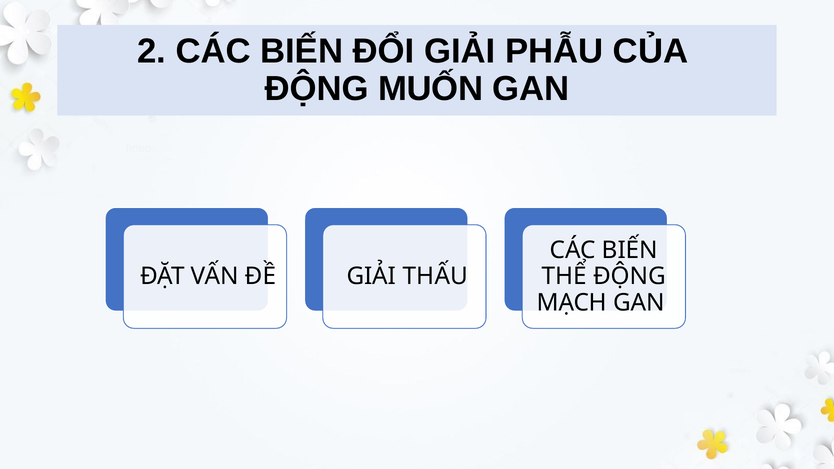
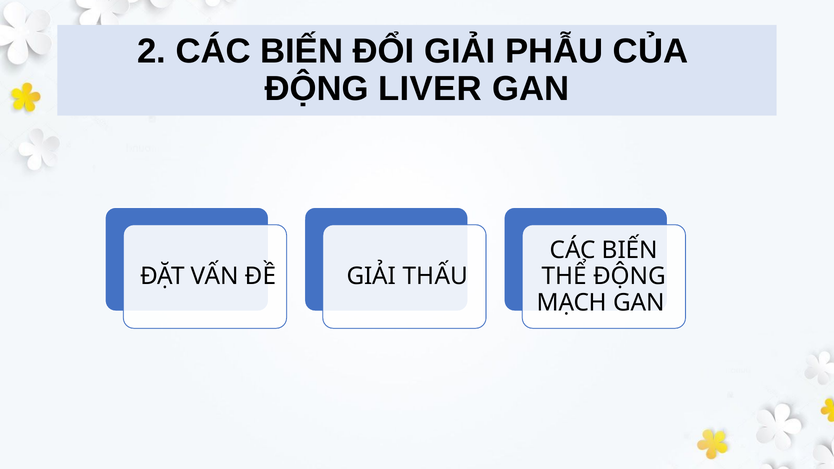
MUỐN: MUỐN -> LIVER
